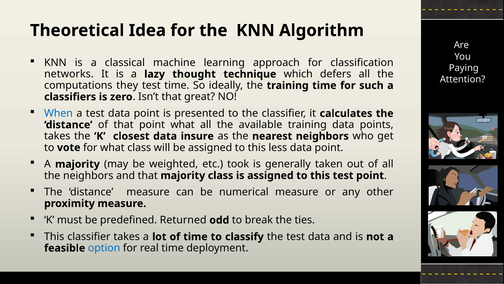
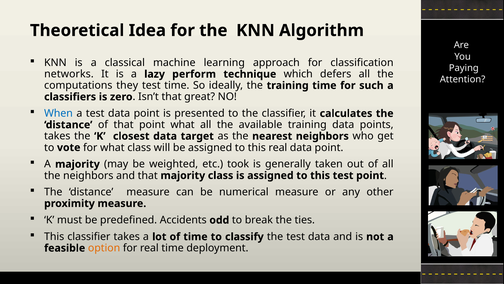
thought: thought -> perform
insure: insure -> target
this less: less -> real
Returned: Returned -> Accidents
option colour: blue -> orange
